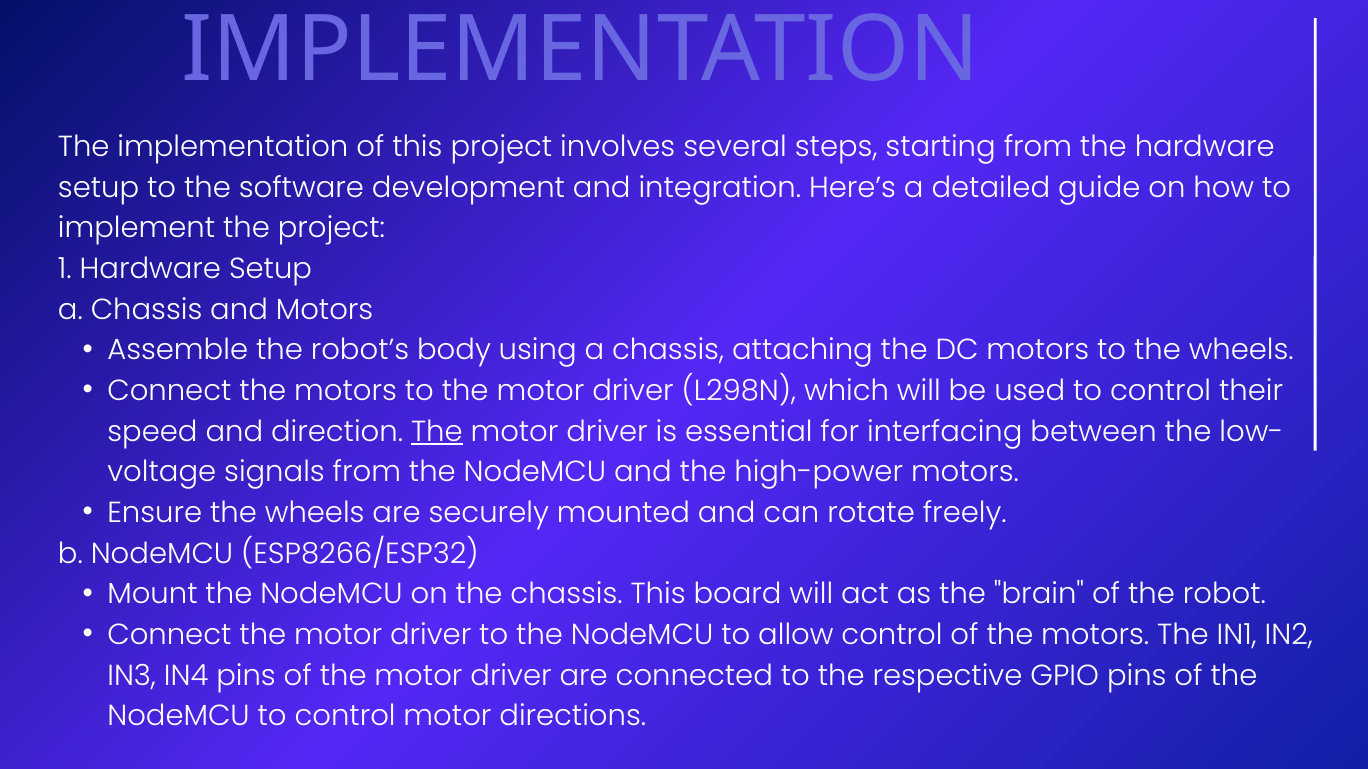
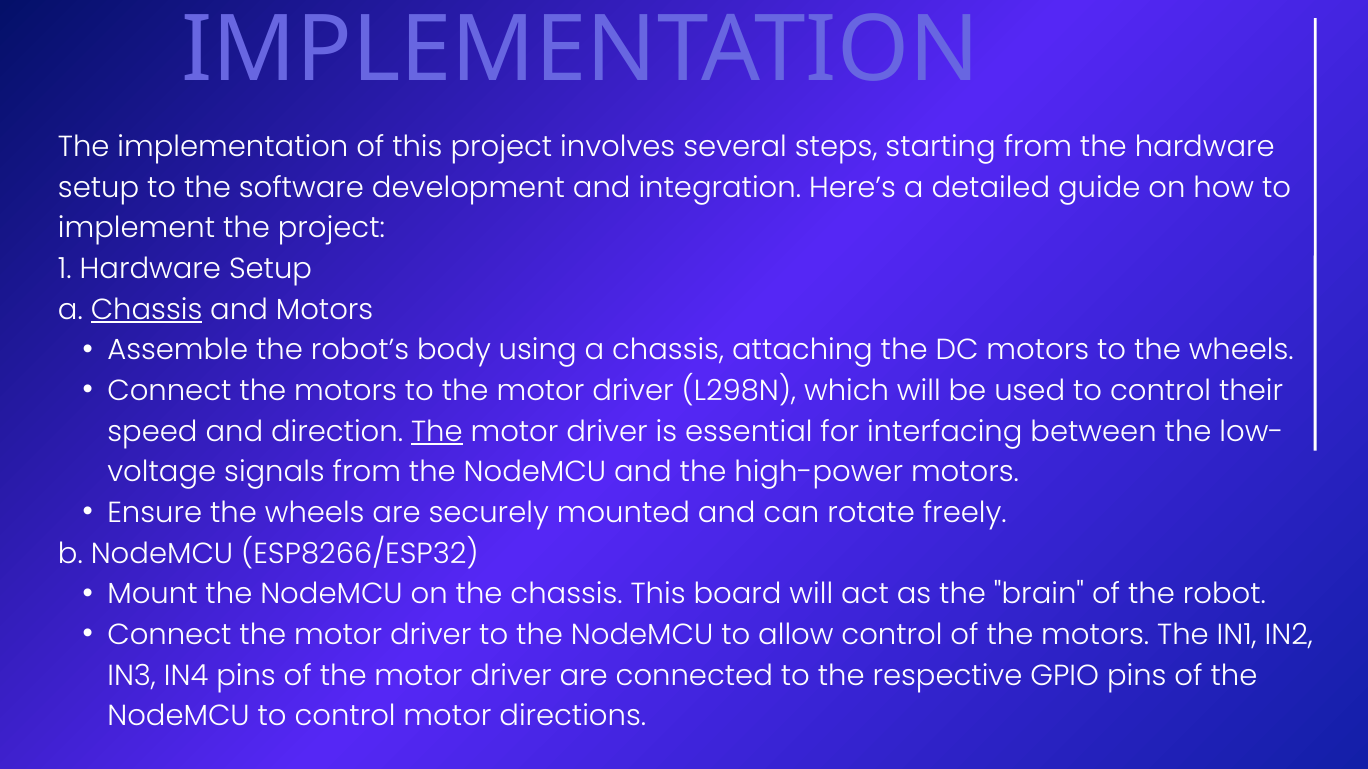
Chassis at (147, 310) underline: none -> present
